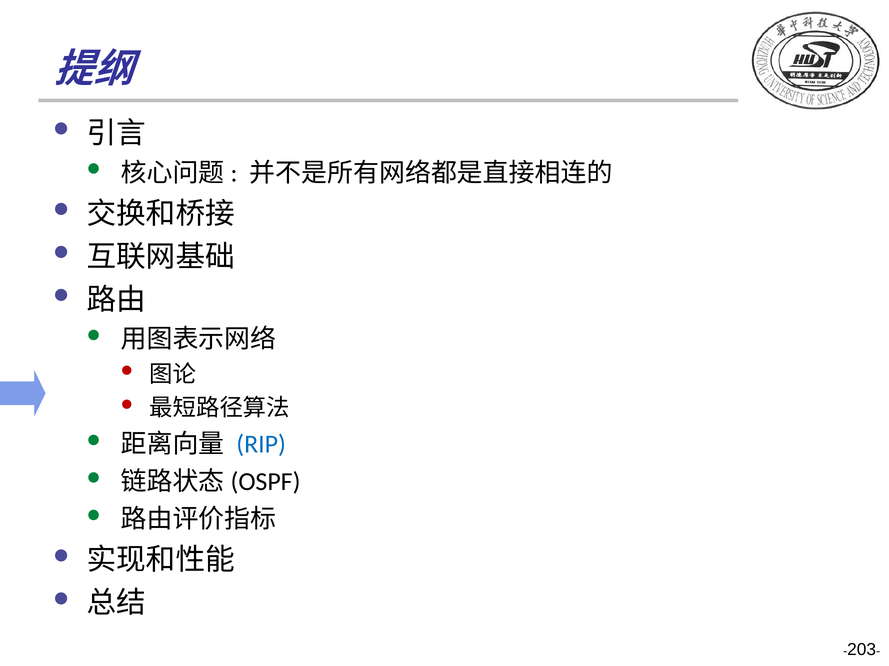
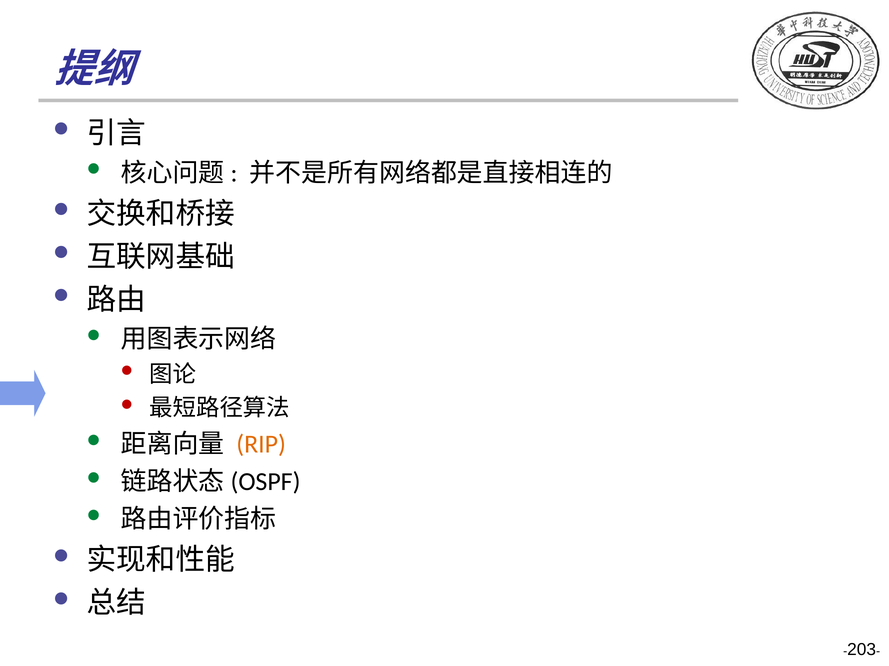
RIP colour: blue -> orange
